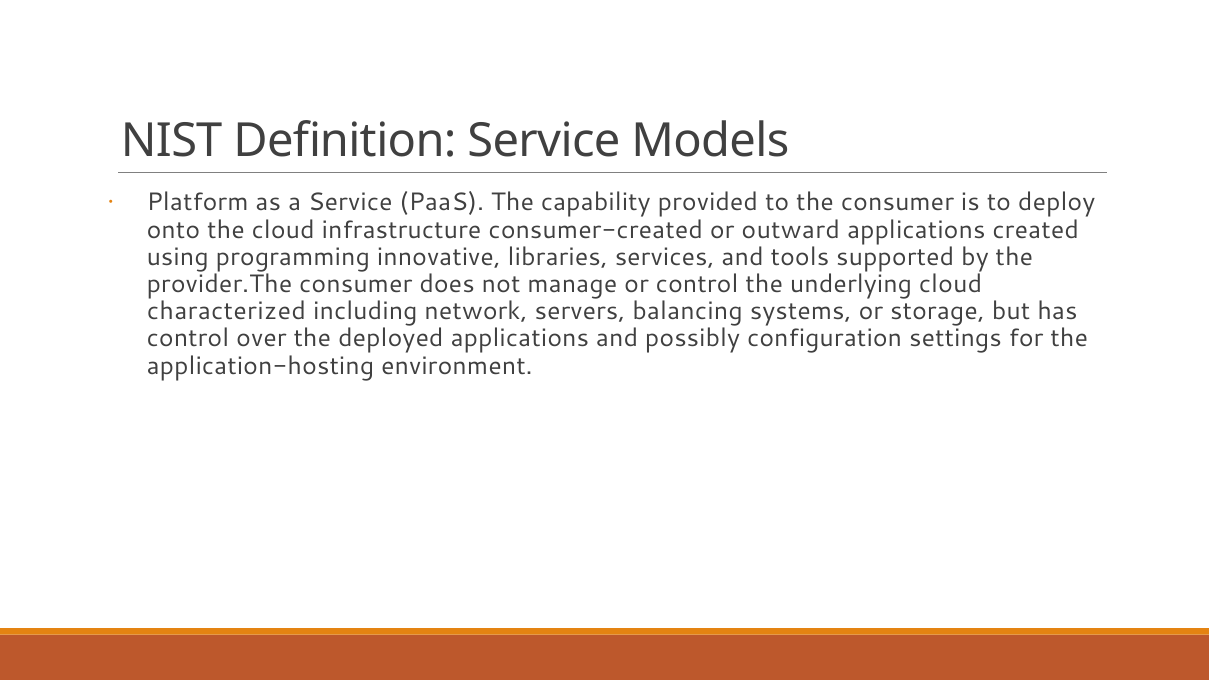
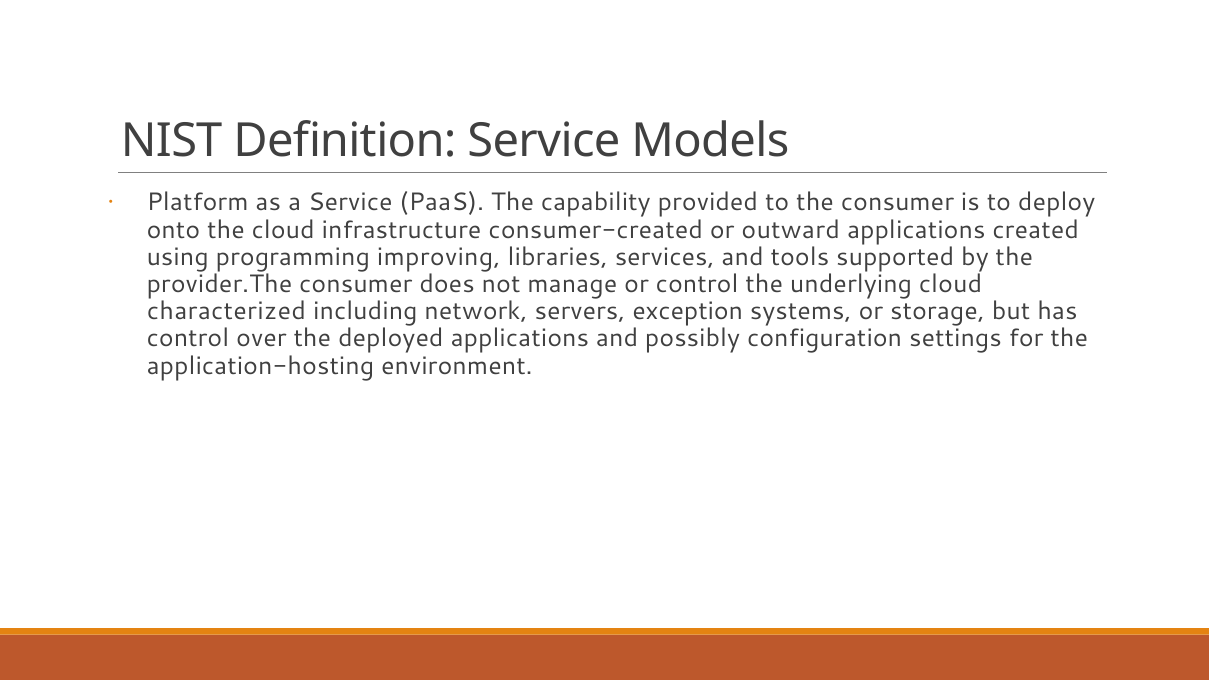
innovative: innovative -> improving
balancing: balancing -> exception
